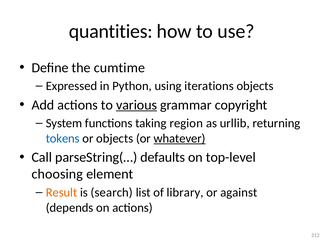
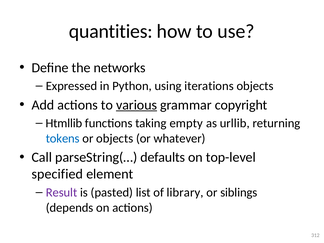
cumtime: cumtime -> networks
System: System -> Htmllib
region: region -> empty
whatever underline: present -> none
choosing: choosing -> specified
Result colour: orange -> purple
search: search -> pasted
against: against -> siblings
